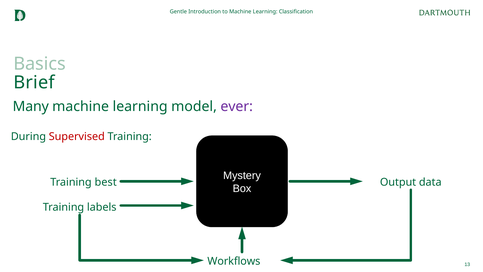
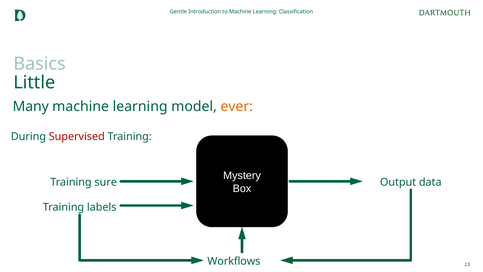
Brief: Brief -> Little
ever colour: purple -> orange
best: best -> sure
